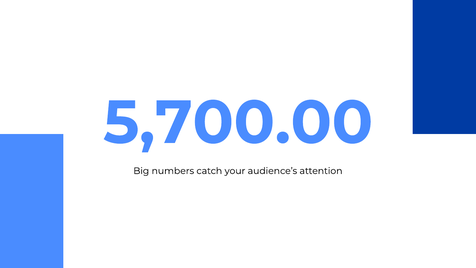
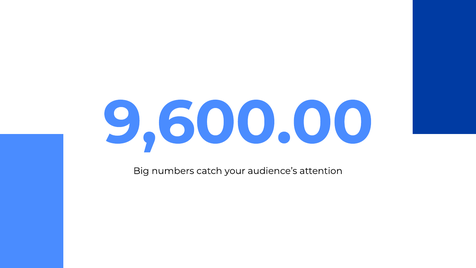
5,700.00: 5,700.00 -> 9,600.00
